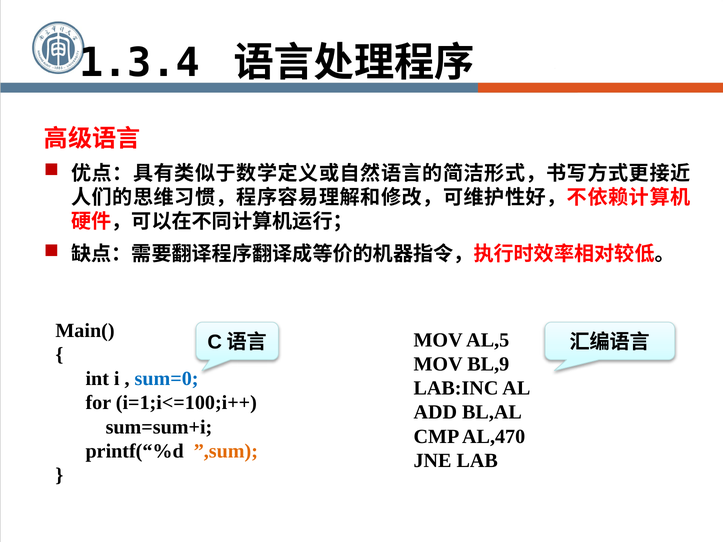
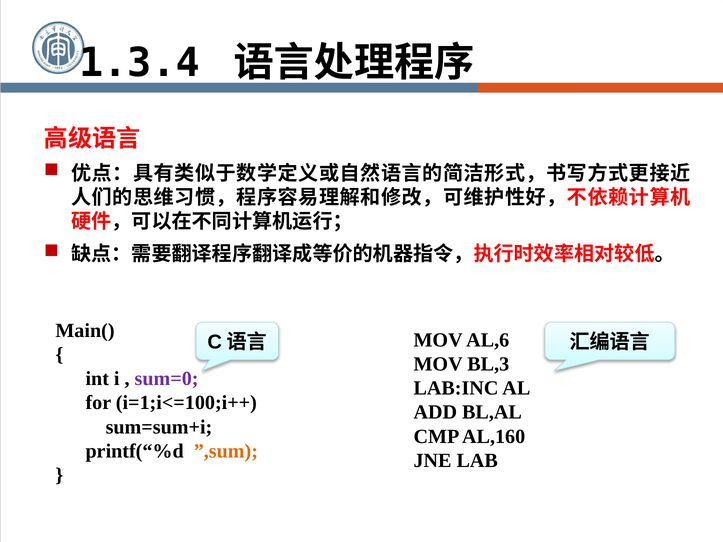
AL,5: AL,5 -> AL,6
BL,9: BL,9 -> BL,3
sum=0 colour: blue -> purple
AL,470: AL,470 -> AL,160
